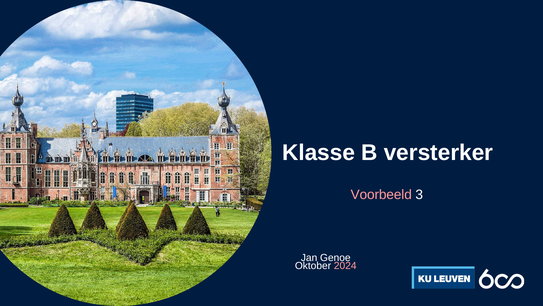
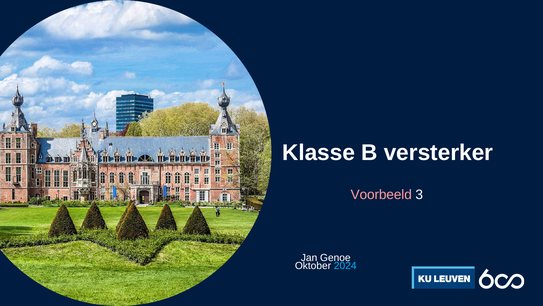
2024 colour: pink -> light blue
